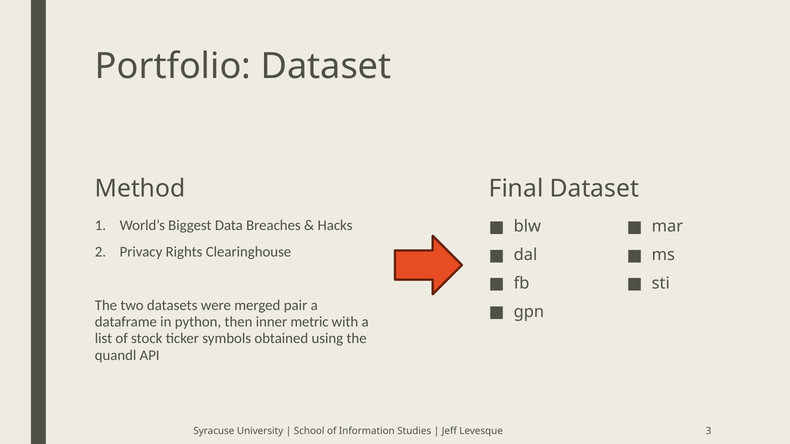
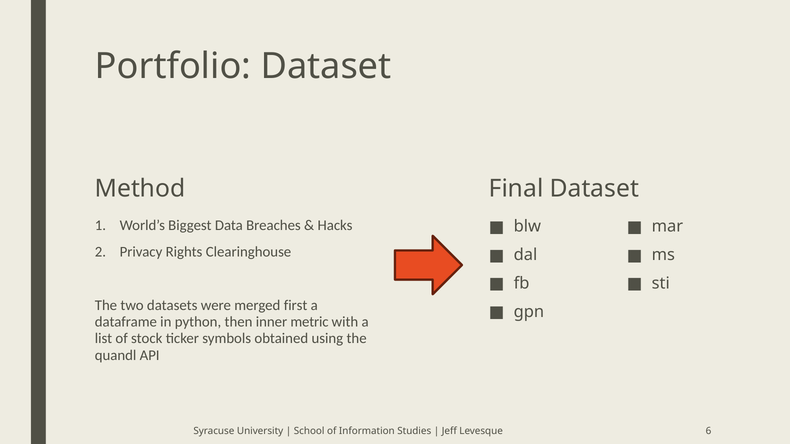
pair: pair -> first
3: 3 -> 6
